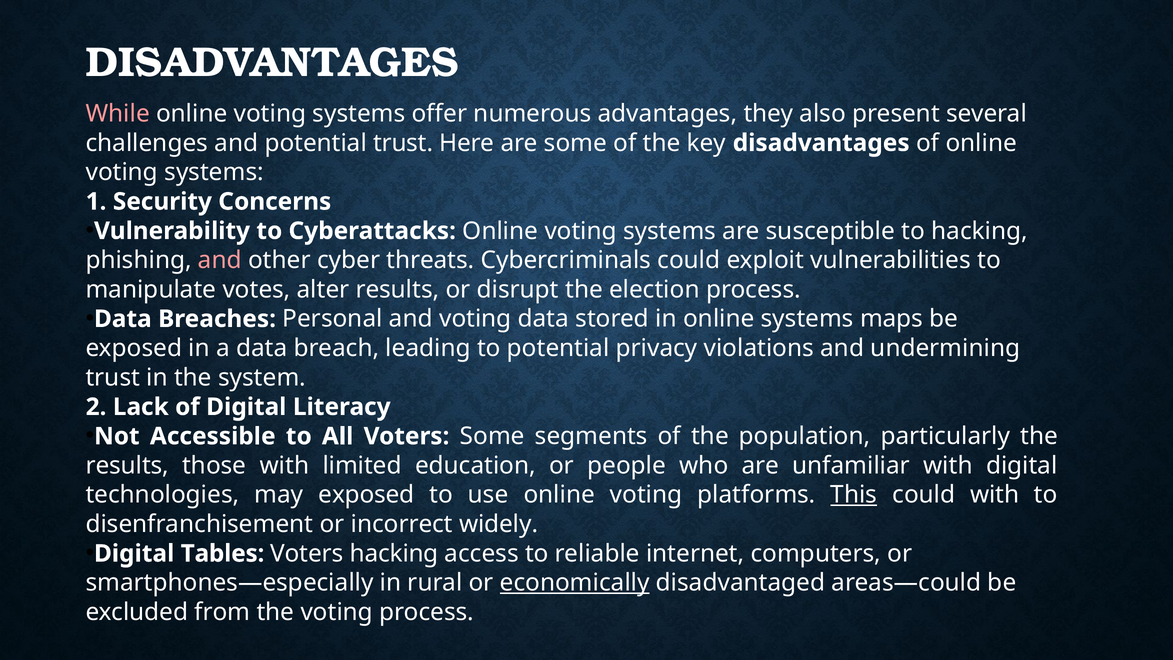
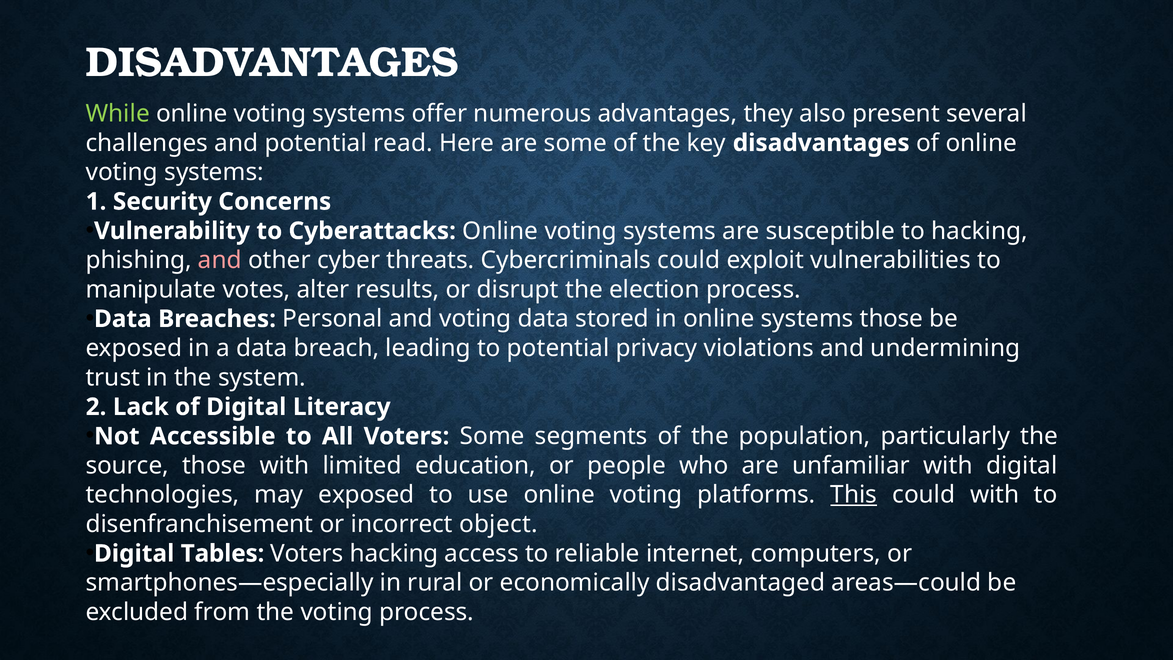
While colour: pink -> light green
potential trust: trust -> read
systems maps: maps -> those
results at (127, 465): results -> source
widely: widely -> object
economically underline: present -> none
